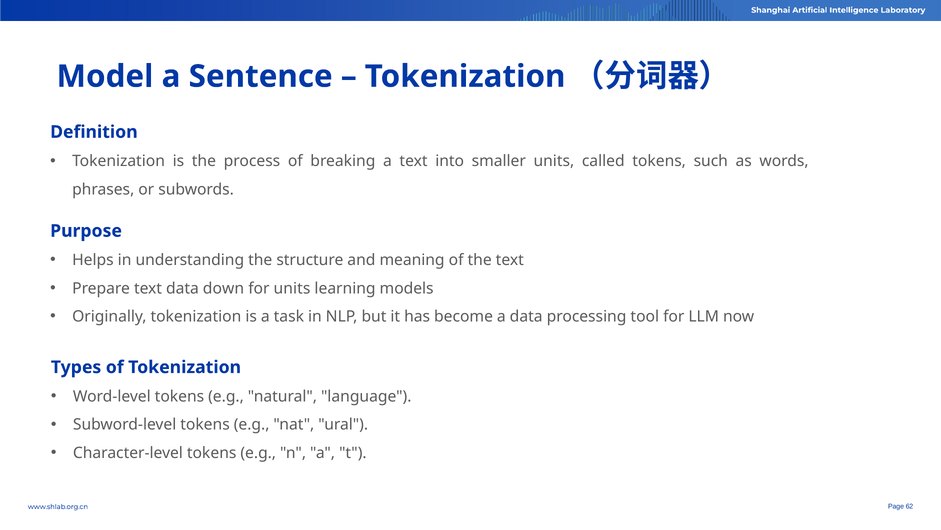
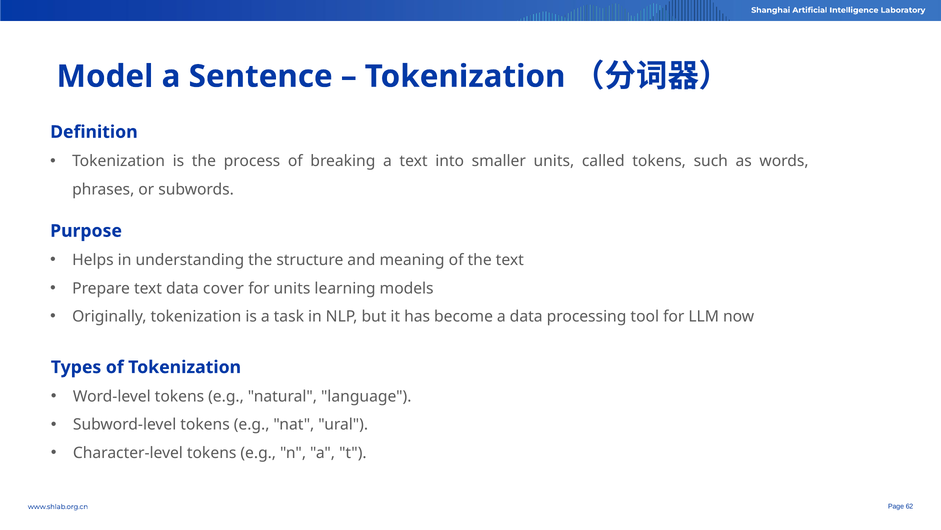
down: down -> cover
